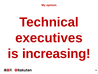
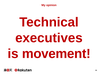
increasing: increasing -> movement
